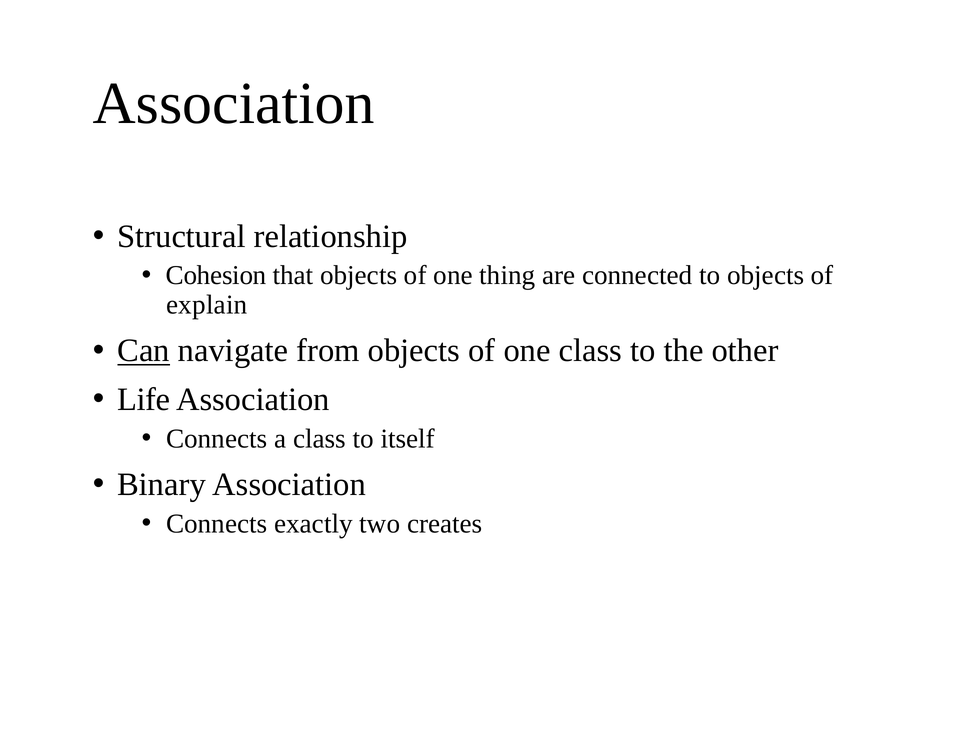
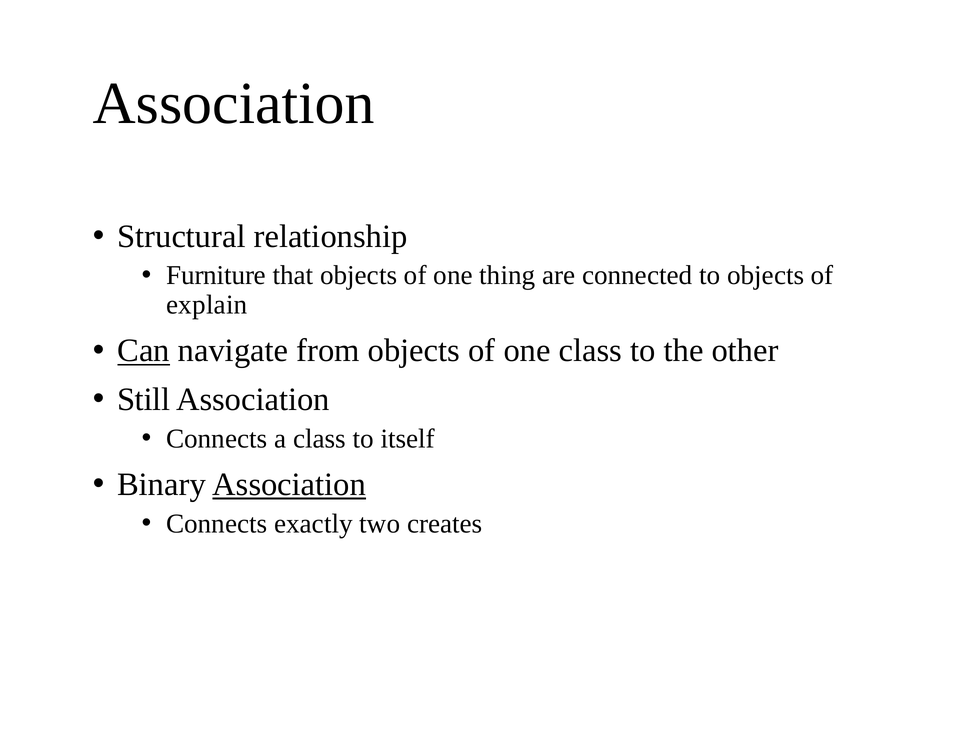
Cohesion: Cohesion -> Furniture
Life: Life -> Still
Association at (289, 484) underline: none -> present
